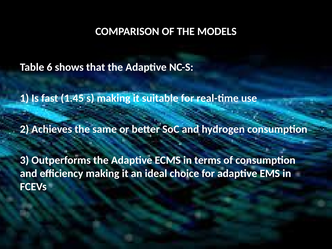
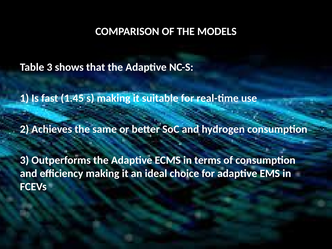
Table 6: 6 -> 3
